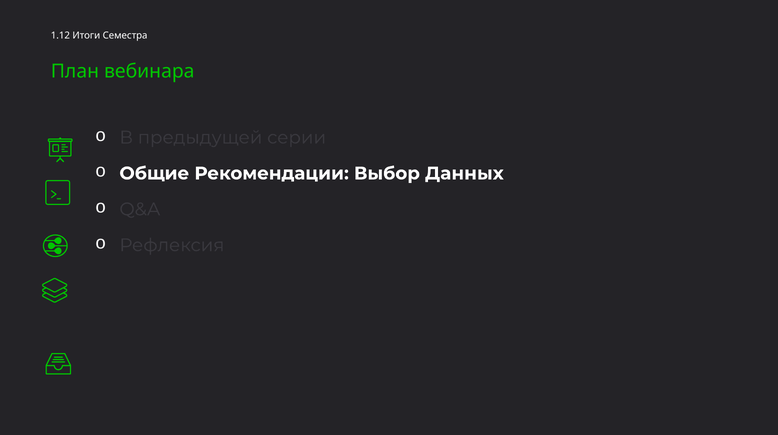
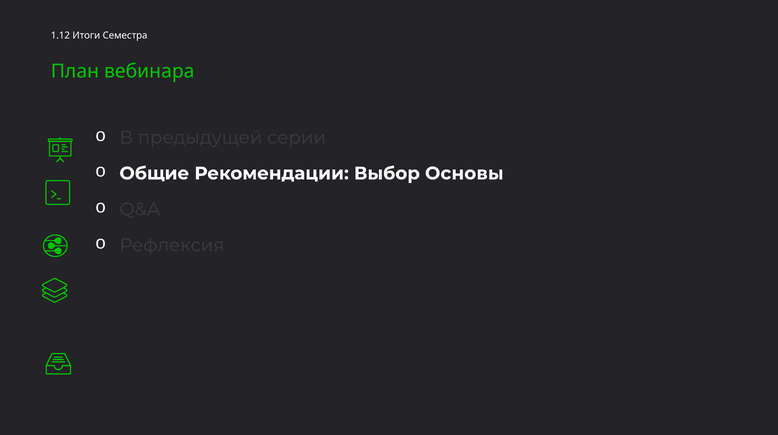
Данных: Данных -> Основы
